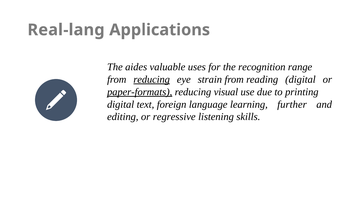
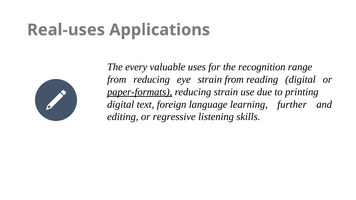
Real-lang: Real-lang -> Real-uses
aides: aides -> every
reducing at (152, 80) underline: present -> none
reducing visual: visual -> strain
